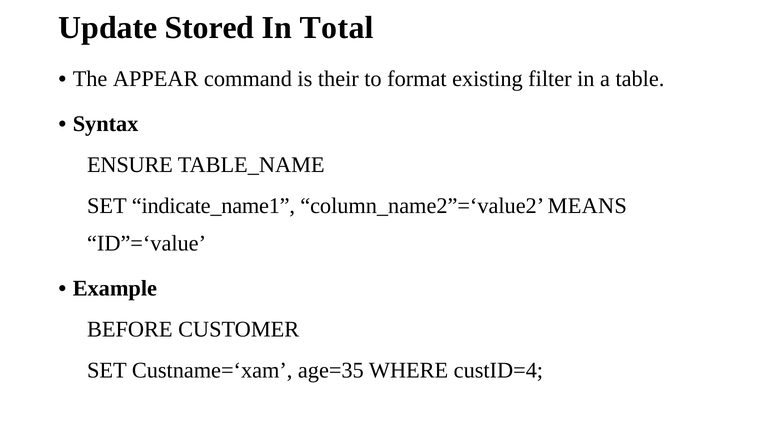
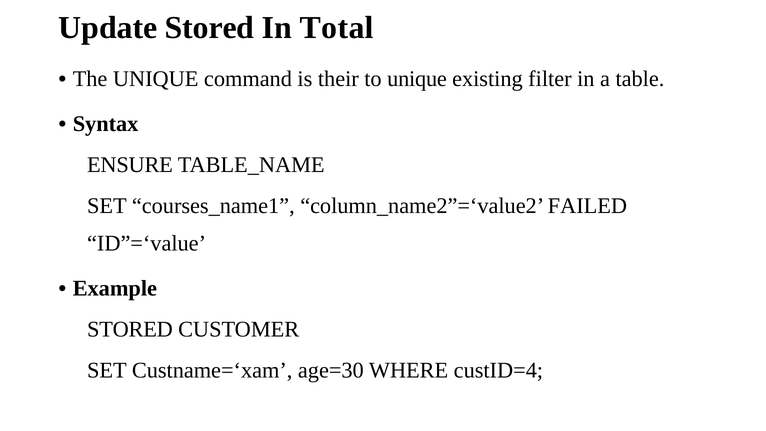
The APPEAR: APPEAR -> UNIQUE
to format: format -> unique
indicate_name1: indicate_name1 -> courses_name1
MEANS: MEANS -> FAILED
BEFORE at (130, 329): BEFORE -> STORED
age=35: age=35 -> age=30
